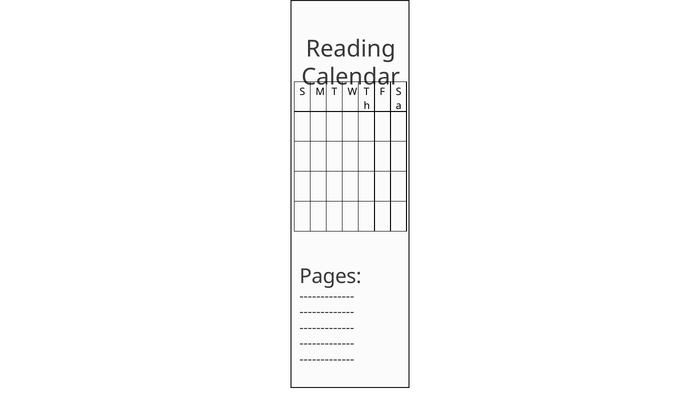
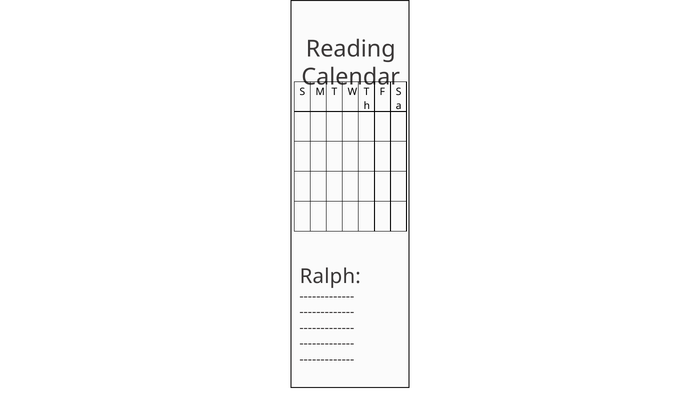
Pages: Pages -> Ralph
